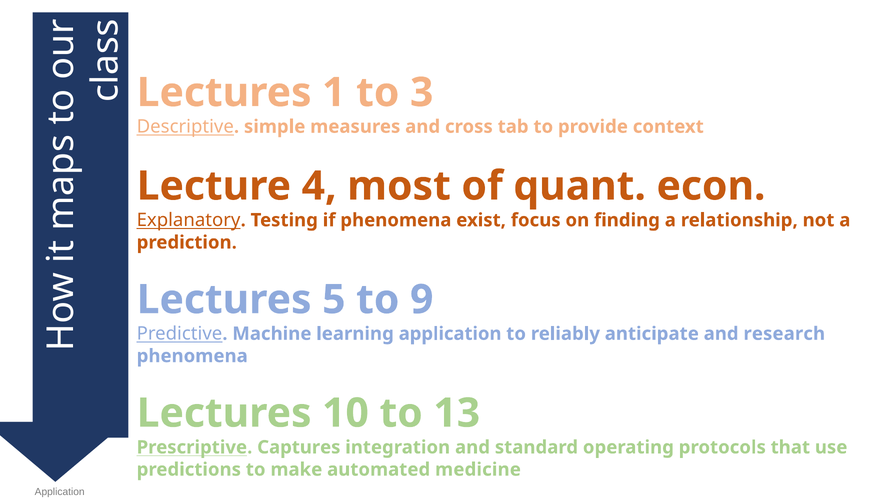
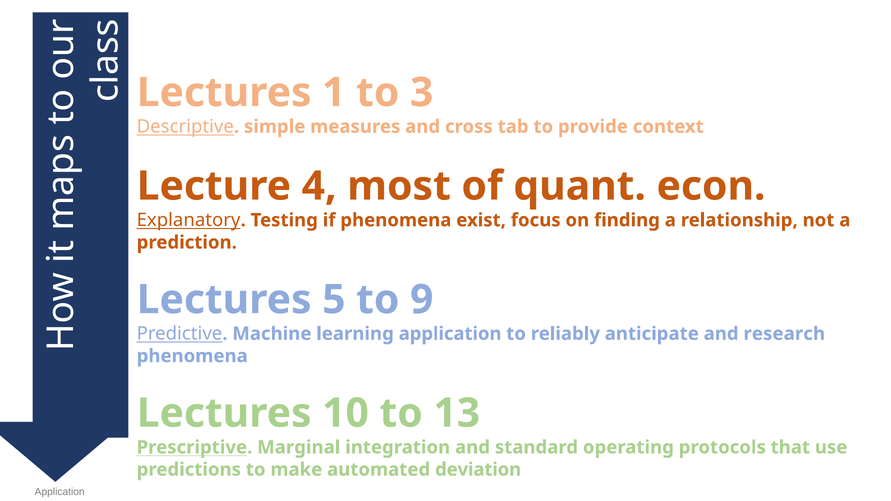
Captures: Captures -> Marginal
medicine: medicine -> deviation
